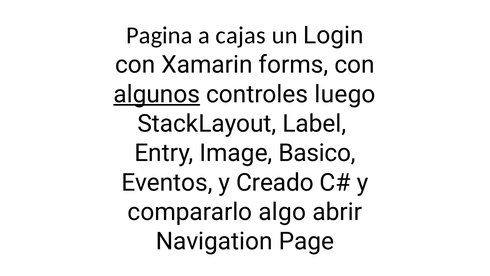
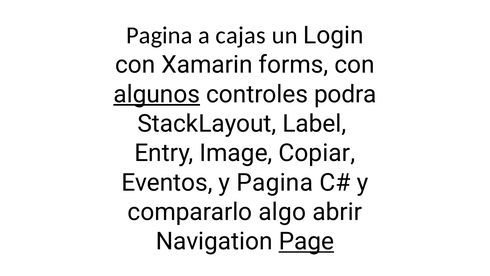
luego: luego -> podra
Basico: Basico -> Copiar
y Creado: Creado -> Pagina
Page underline: none -> present
